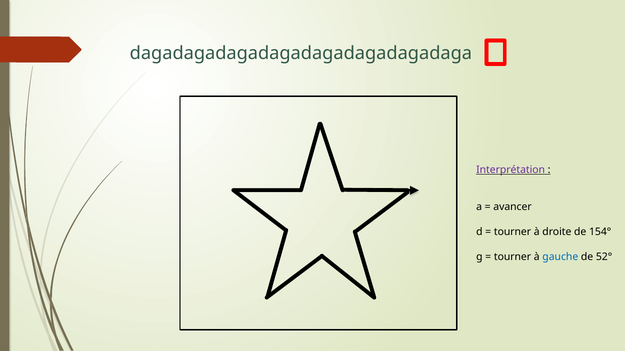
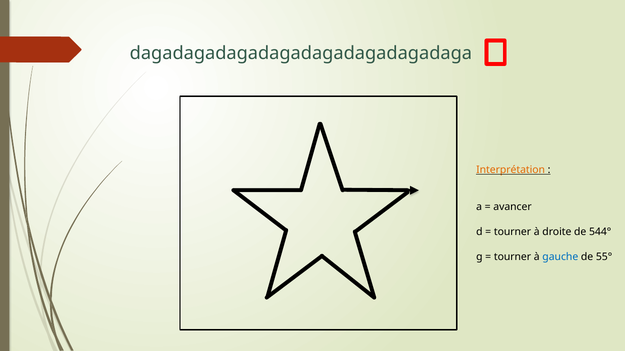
Interprétation colour: purple -> orange
154°: 154° -> 544°
52°: 52° -> 55°
